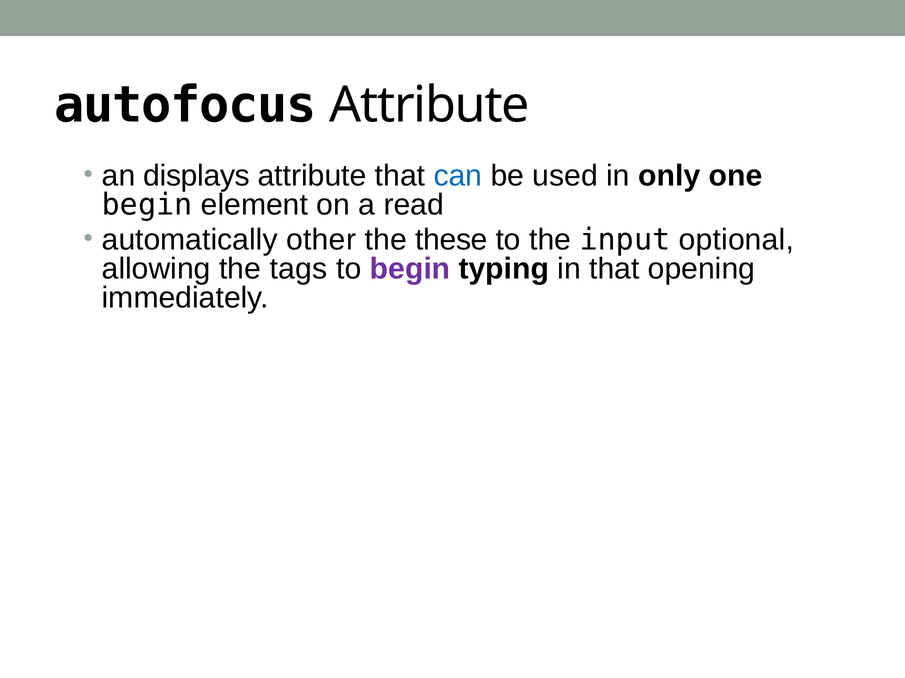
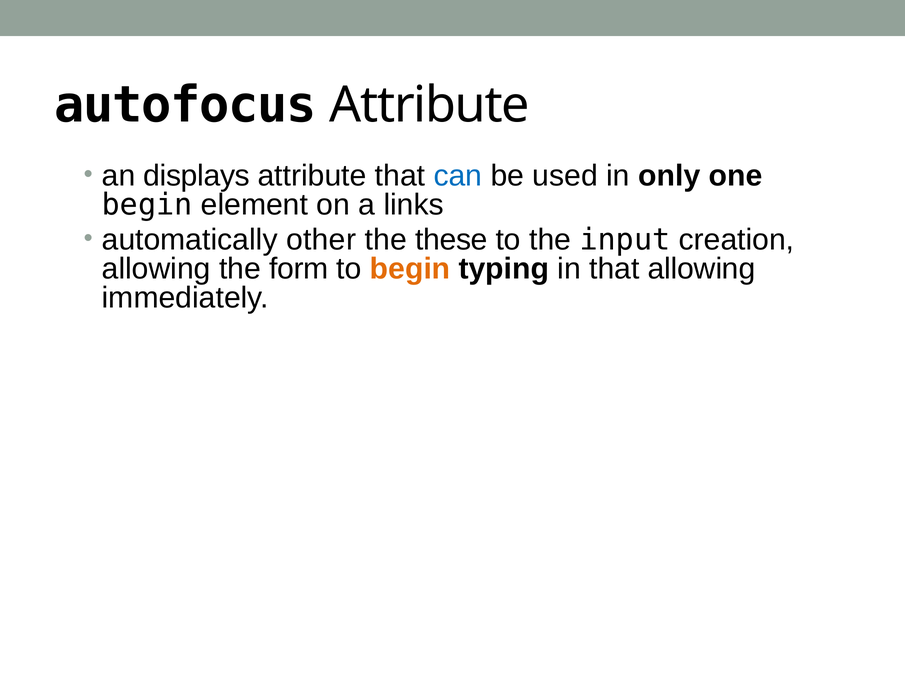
read: read -> links
optional: optional -> creation
tags: tags -> form
begin at (410, 269) colour: purple -> orange
that opening: opening -> allowing
